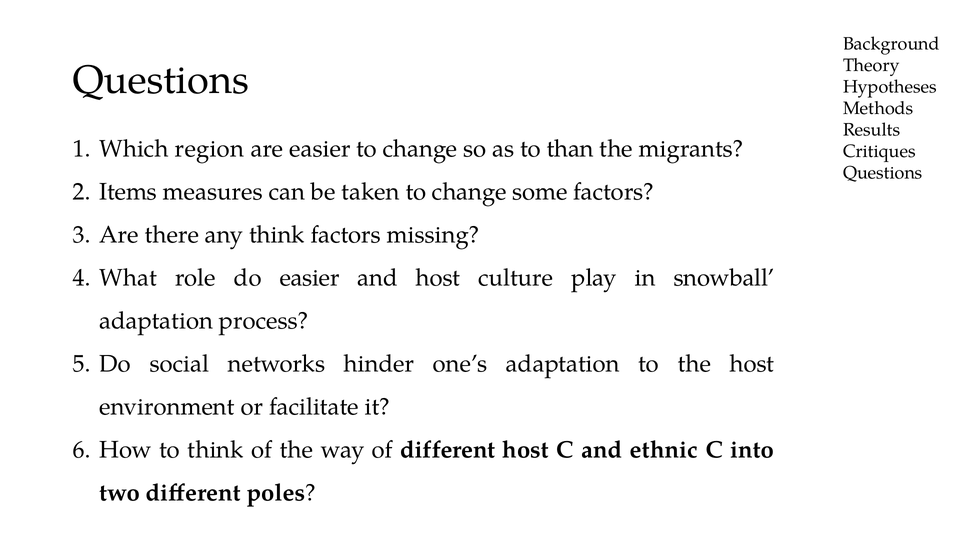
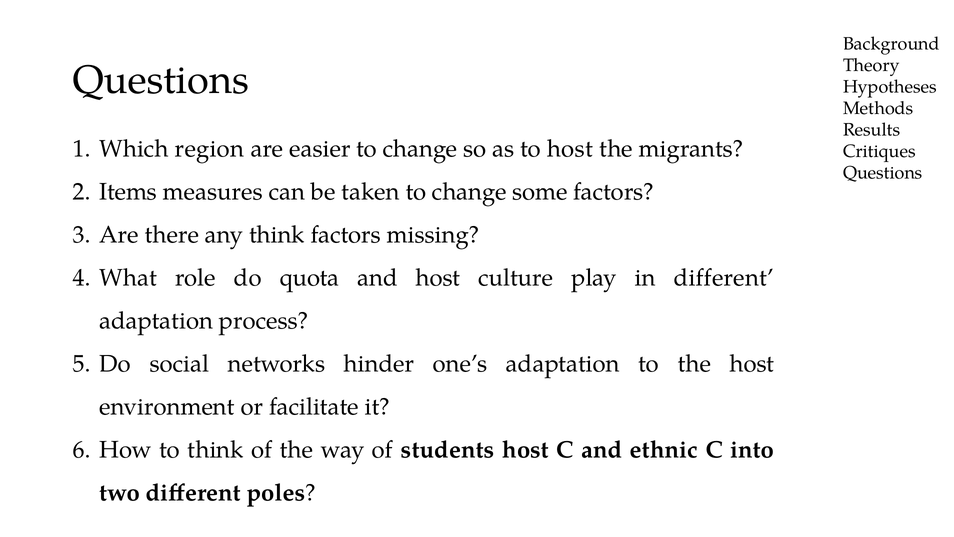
to than: than -> host
do easier: easier -> quota
in snowball: snowball -> different
of different: different -> students
